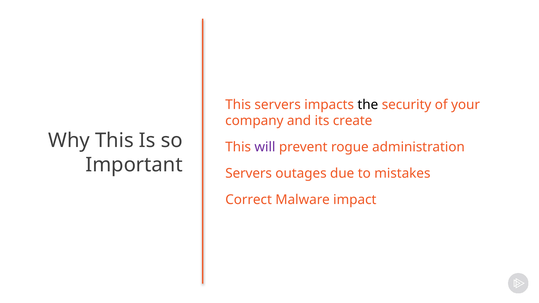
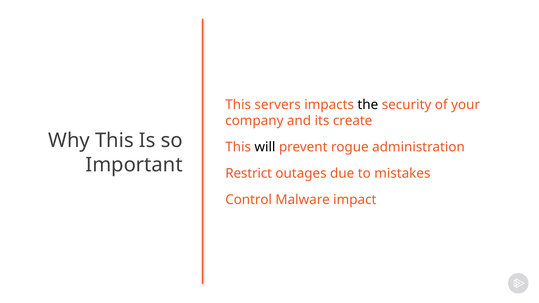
will colour: purple -> black
Servers at (249, 173): Servers -> Restrict
Correct: Correct -> Control
